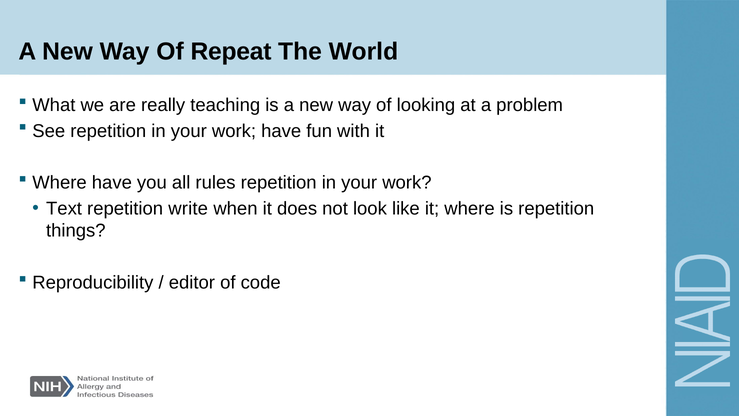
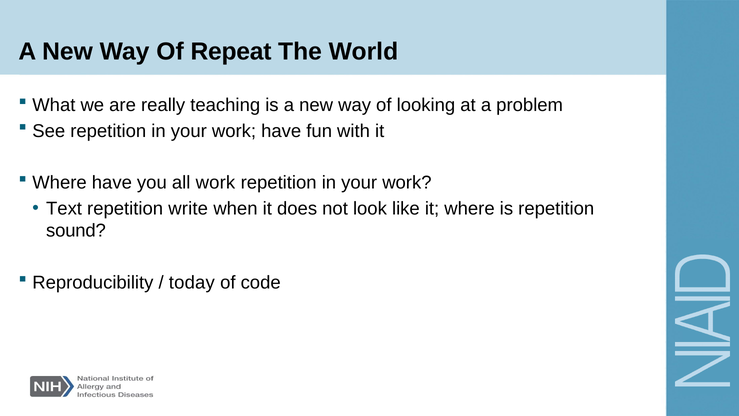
all rules: rules -> work
things: things -> sound
editor: editor -> today
